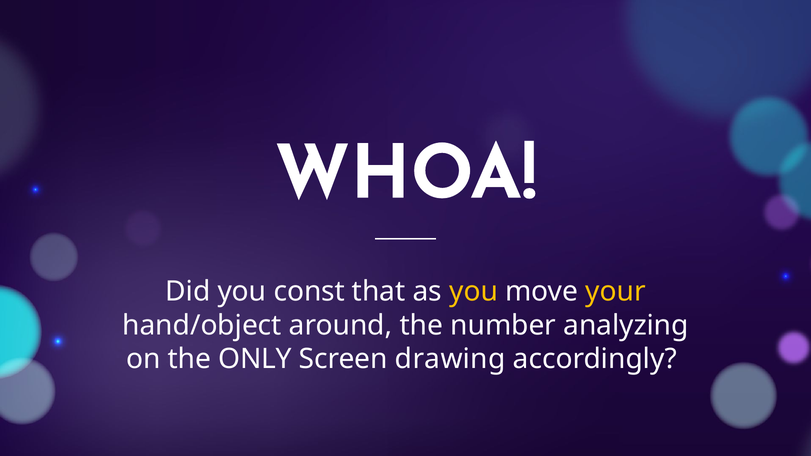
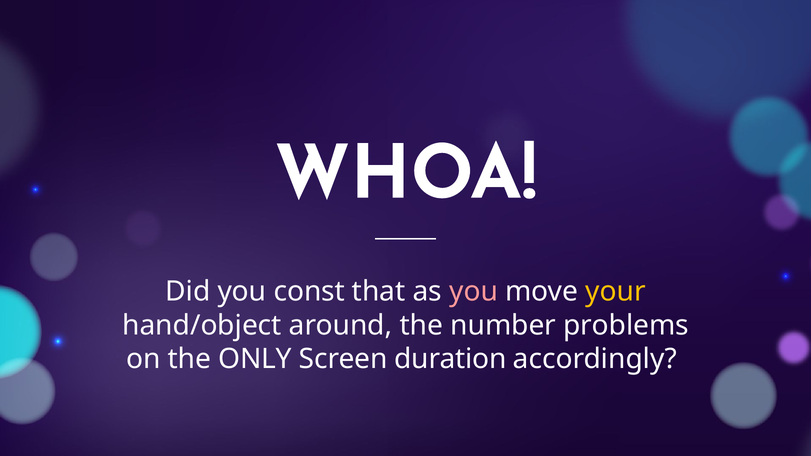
you at (474, 292) colour: yellow -> pink
analyzing: analyzing -> problems
drawing: drawing -> duration
